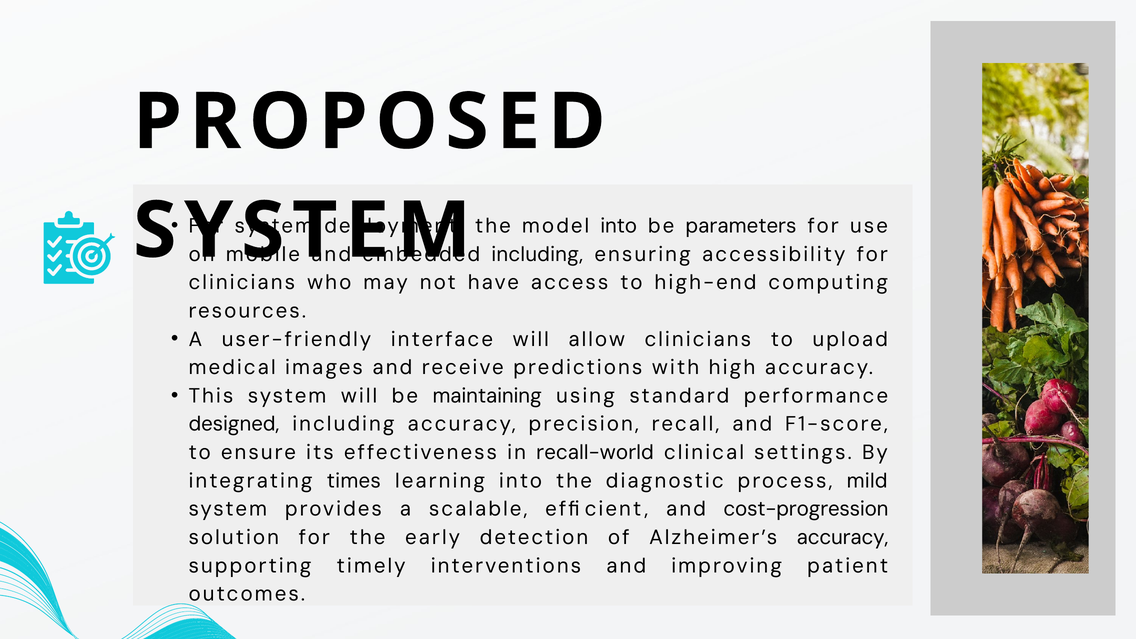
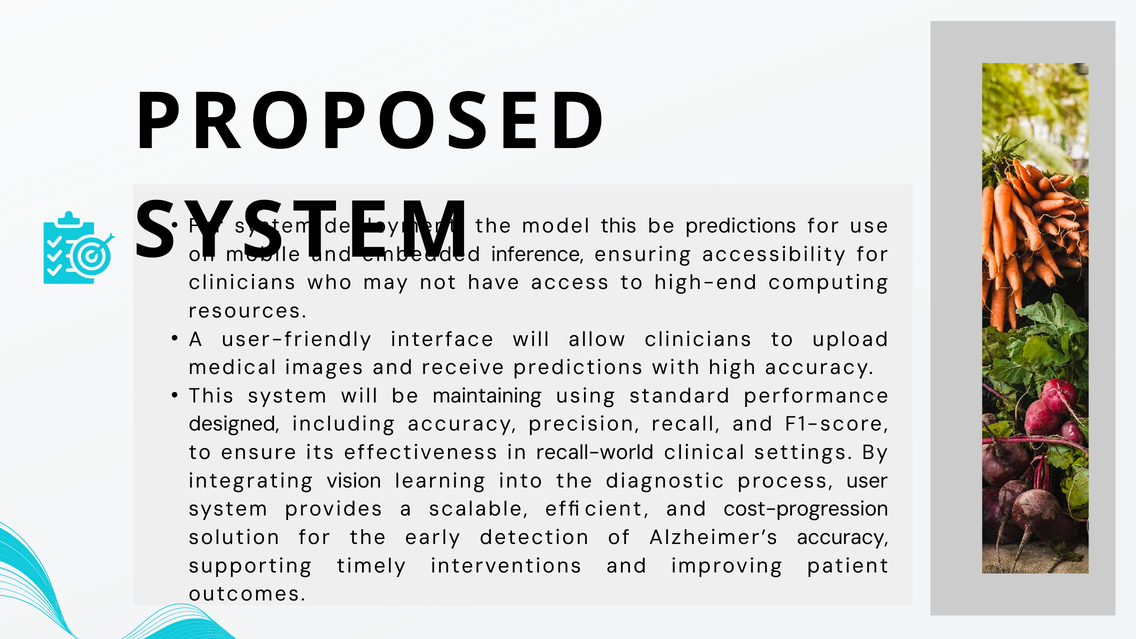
model into: into -> this
be parameters: parameters -> predictions
including at (537, 254): including -> inference
times: times -> vision
mild: mild -> user
